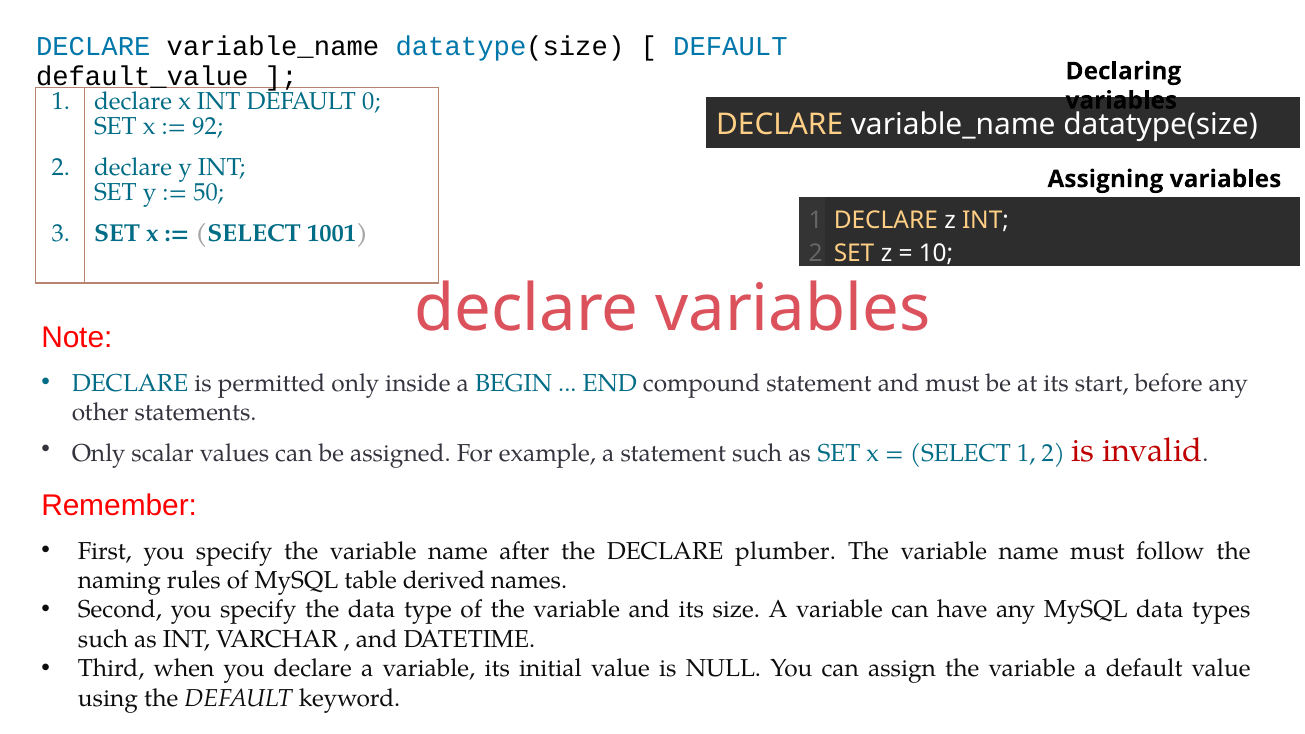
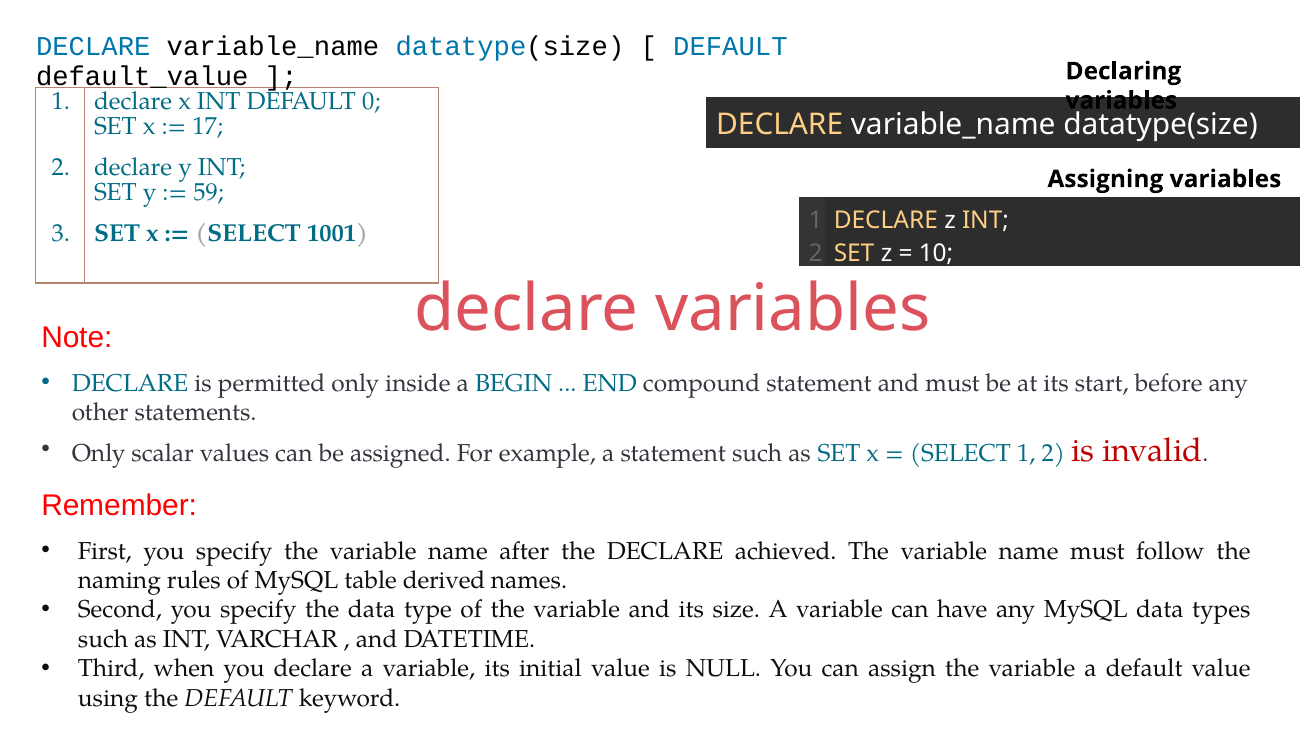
92: 92 -> 17
50: 50 -> 59
plumber: plumber -> achieved
